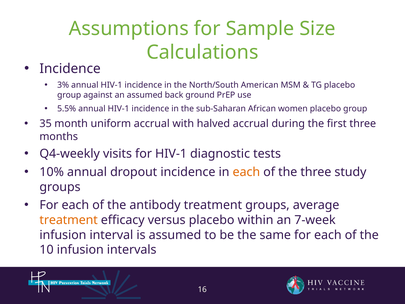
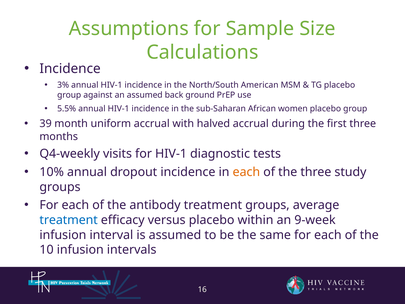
35: 35 -> 39
treatment at (69, 220) colour: orange -> blue
7-week: 7-week -> 9-week
